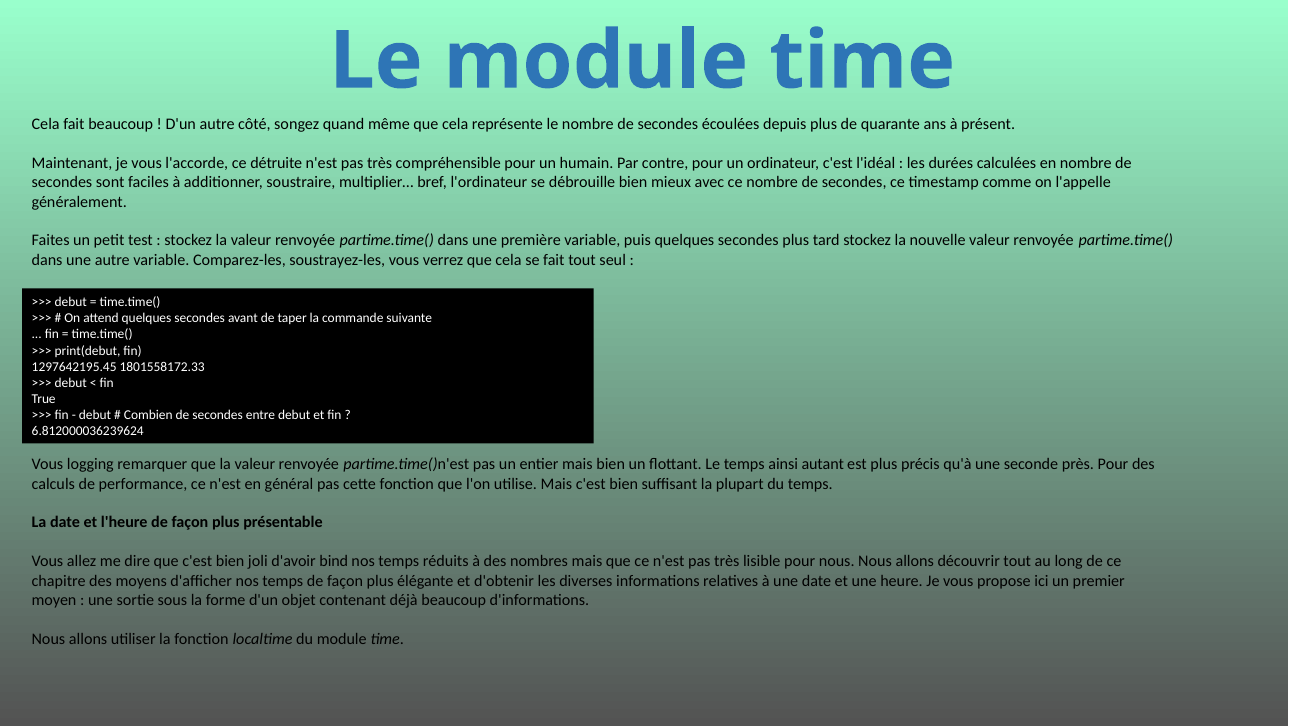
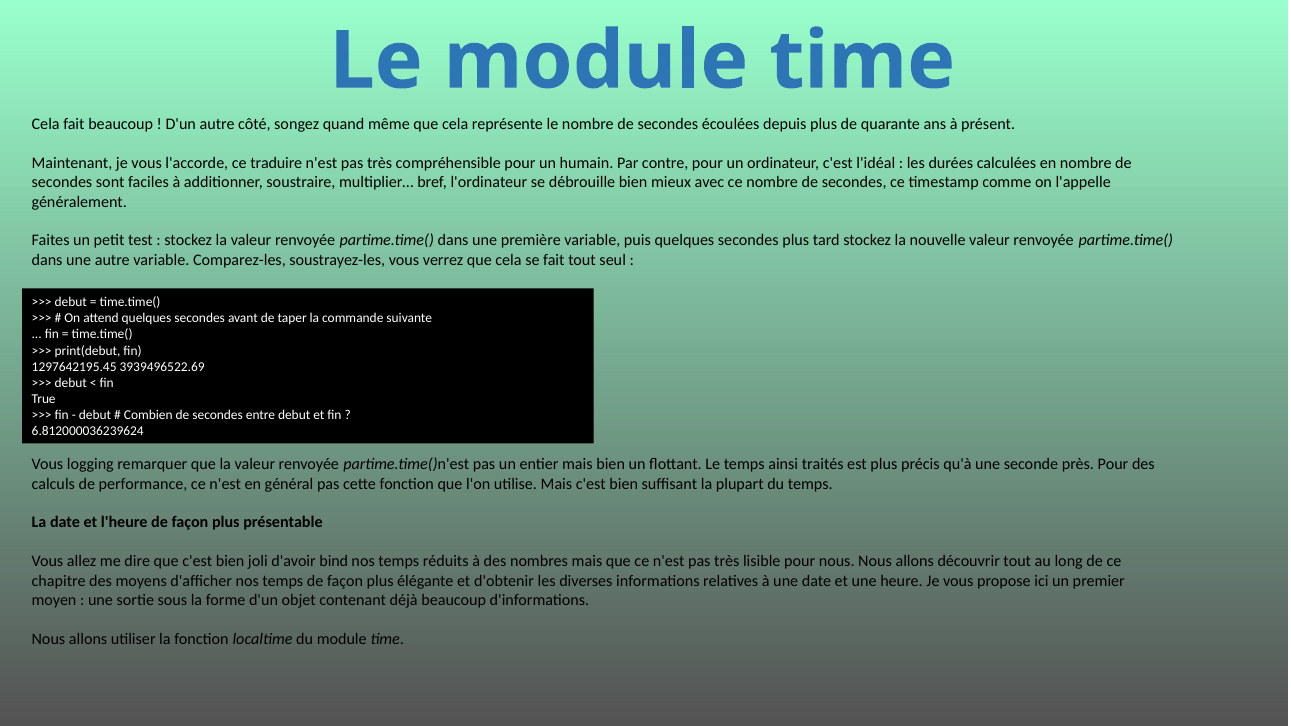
détruite: détruite -> traduire
1801558172.33: 1801558172.33 -> 3939496522.69
autant: autant -> traités
